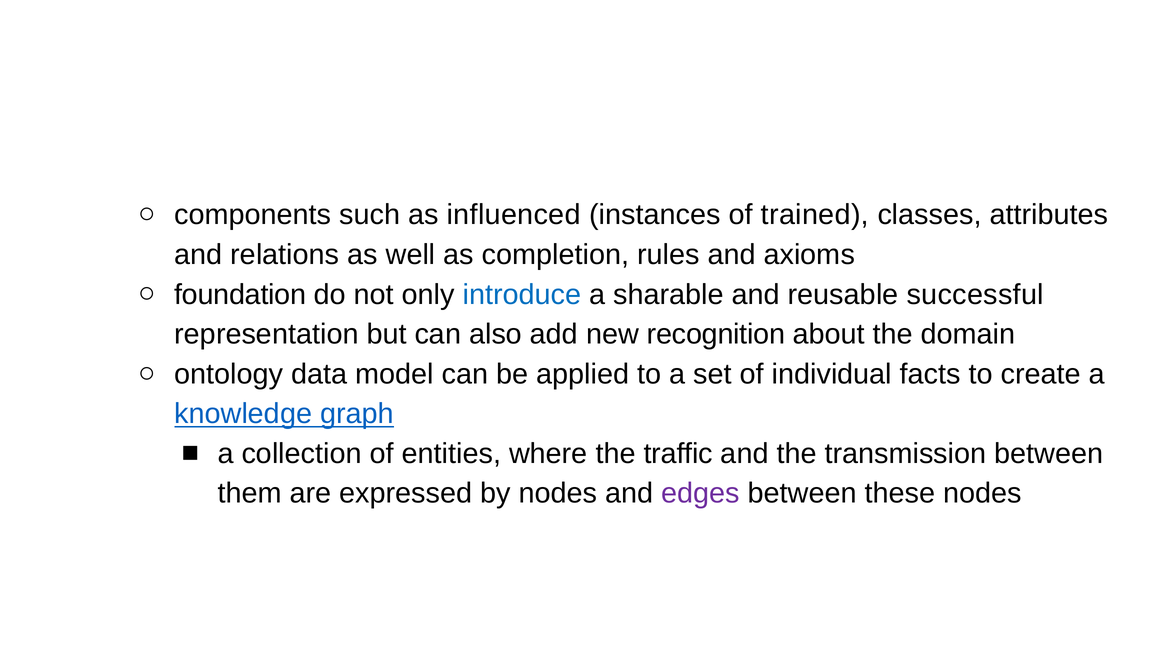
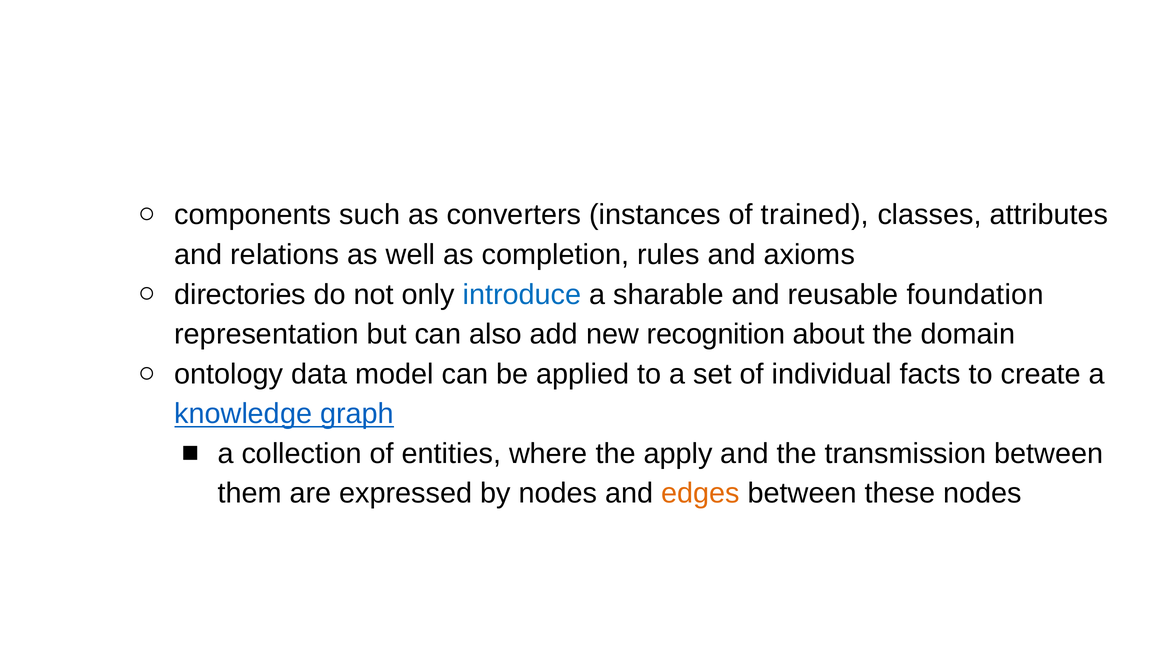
influenced: influenced -> converters
foundation: foundation -> directories
successful: successful -> foundation
traffic: traffic -> apply
edges colour: purple -> orange
